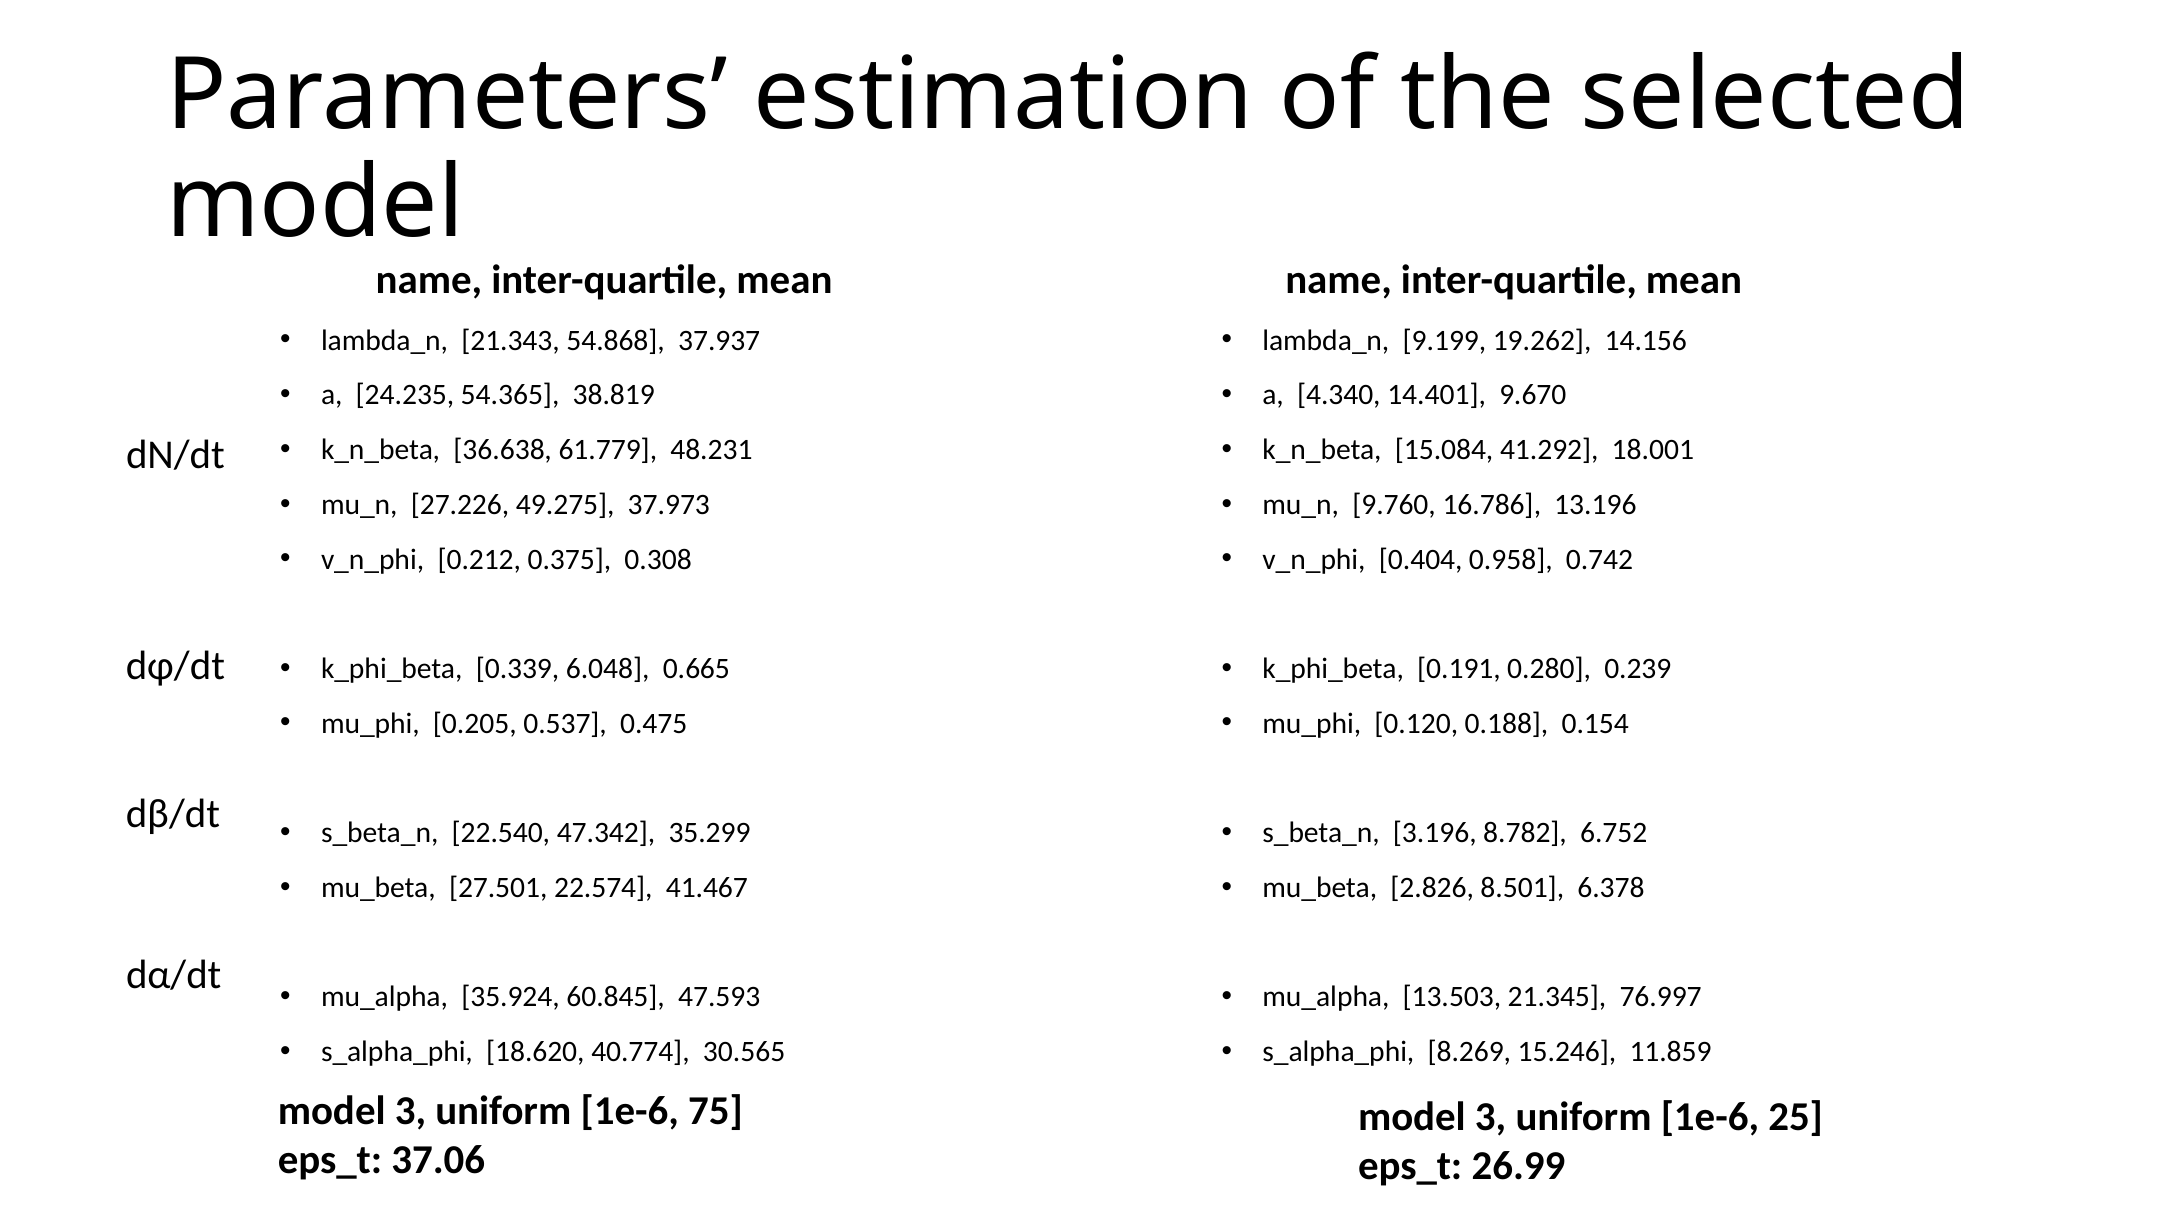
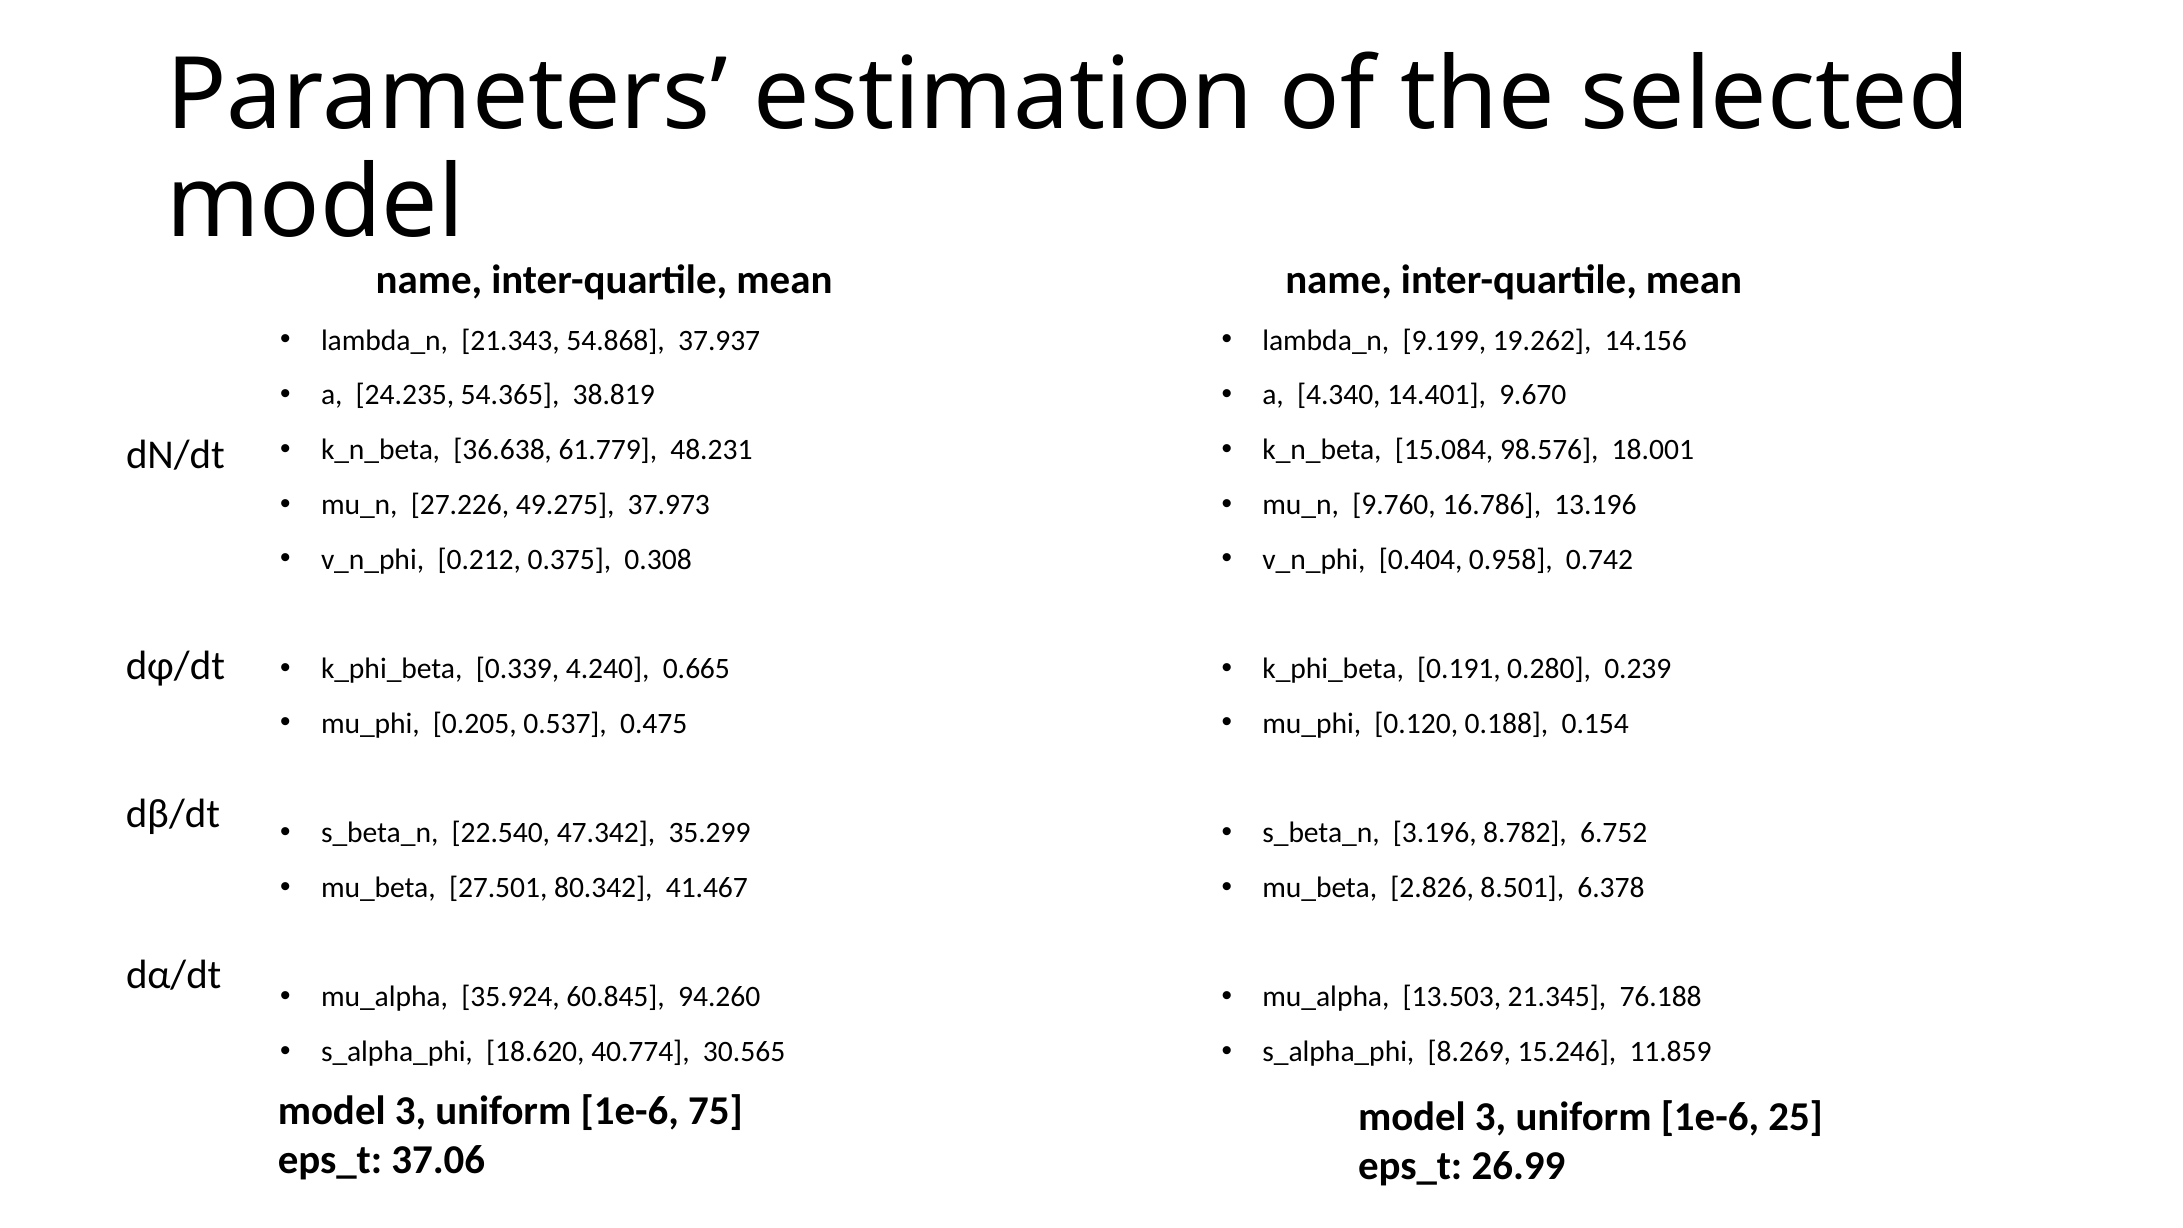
41.292: 41.292 -> 98.576
6.048: 6.048 -> 4.240
22.574: 22.574 -> 80.342
47.593: 47.593 -> 94.260
76.997: 76.997 -> 76.188
